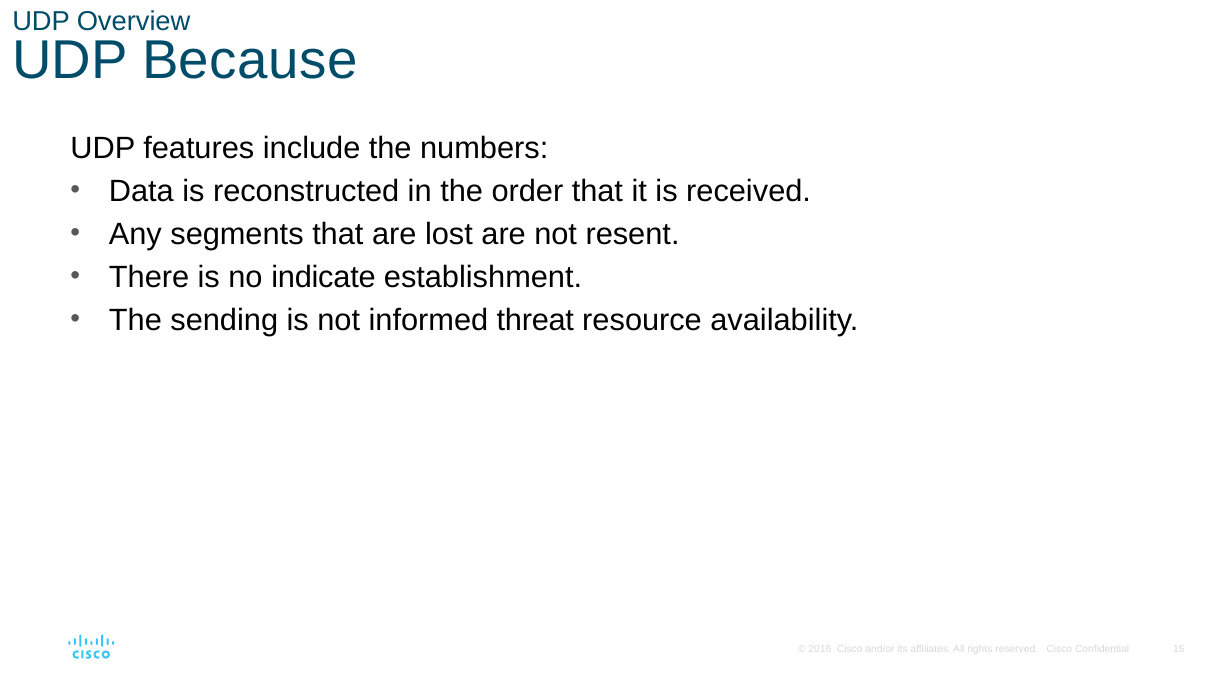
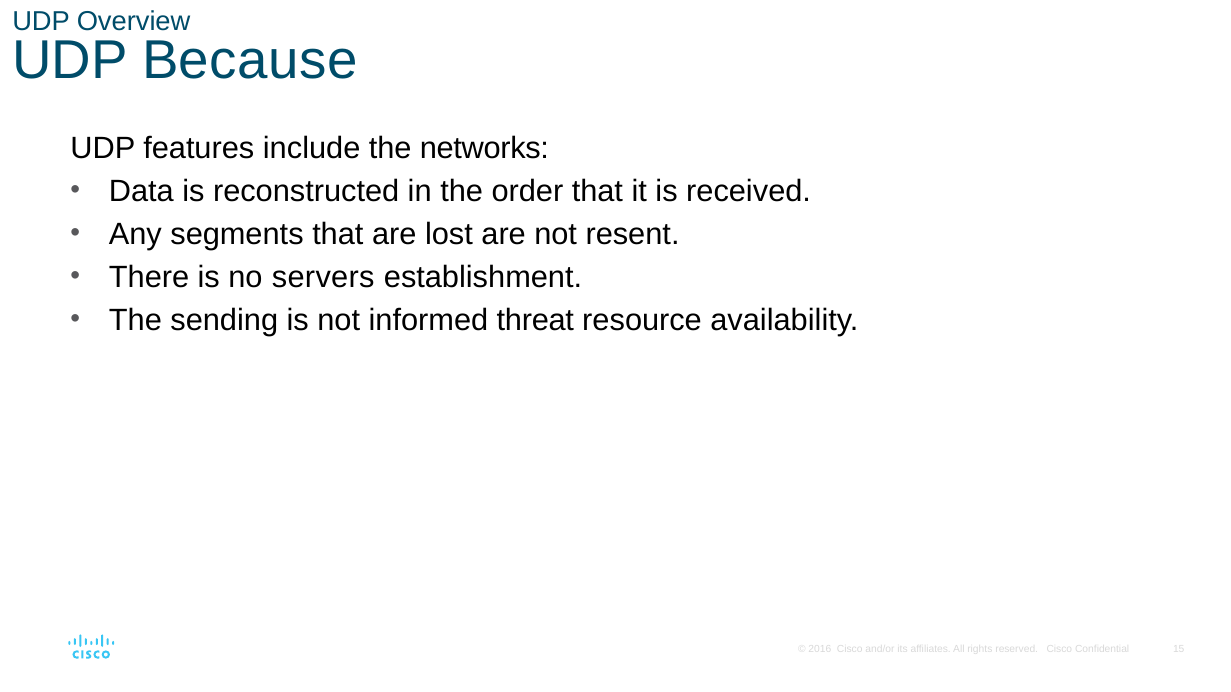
numbers: numbers -> networks
indicate: indicate -> servers
